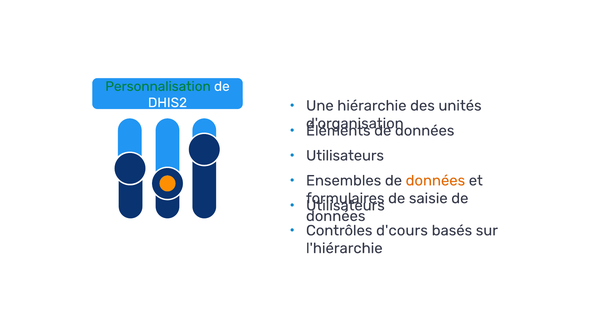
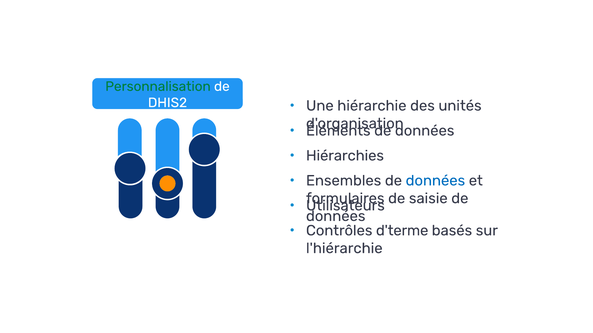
Utilisateurs at (345, 156): Utilisateurs -> Hiérarchies
données at (435, 181) colour: orange -> blue
d'cours: d'cours -> d'terme
